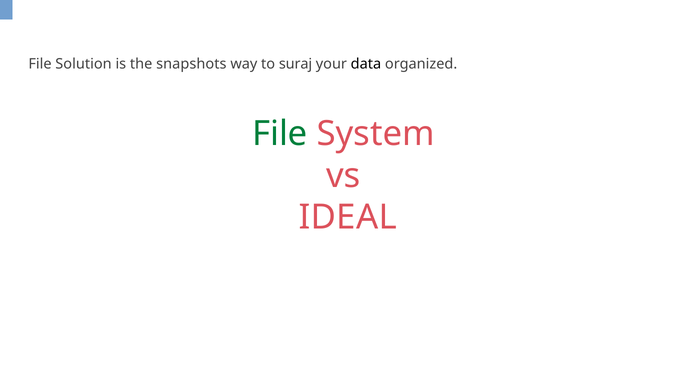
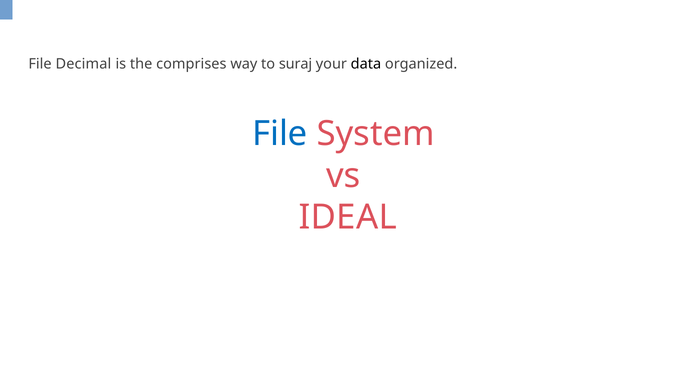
Solution: Solution -> Decimal
snapshots: snapshots -> comprises
File at (280, 134) colour: green -> blue
